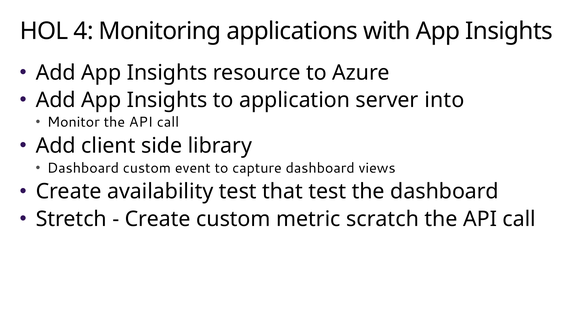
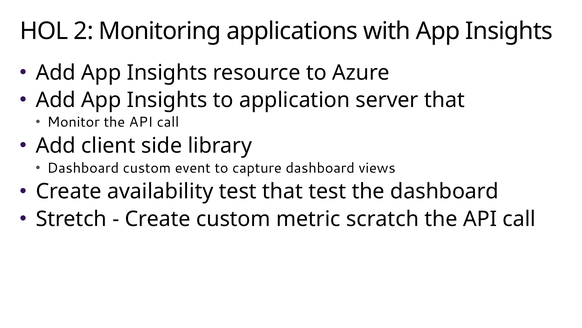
4: 4 -> 2
server into: into -> that
